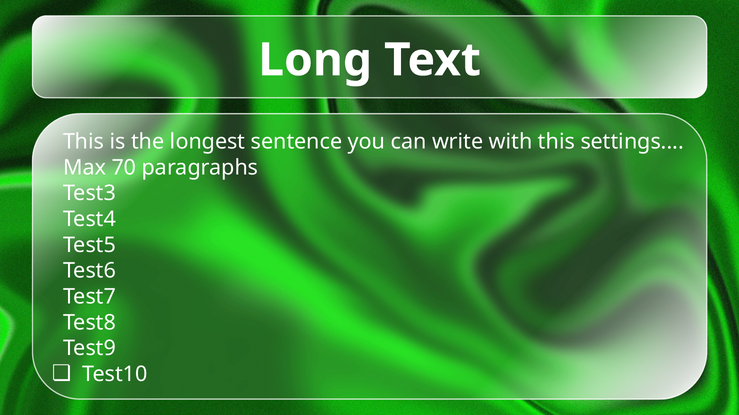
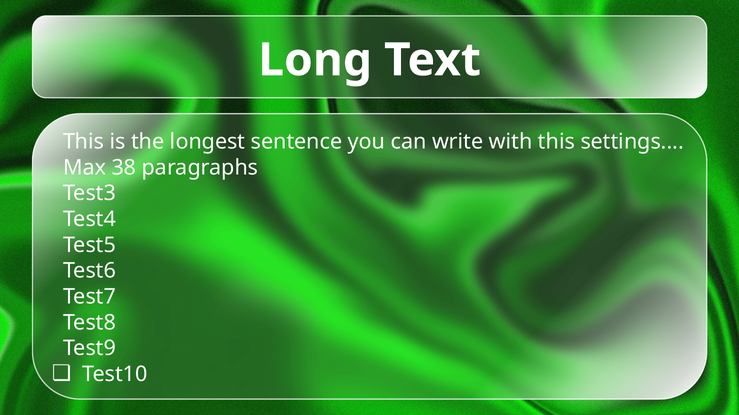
70: 70 -> 38
